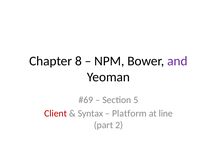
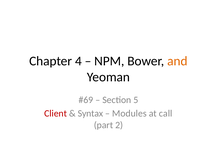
8: 8 -> 4
and colour: purple -> orange
Platform: Platform -> Modules
line: line -> call
